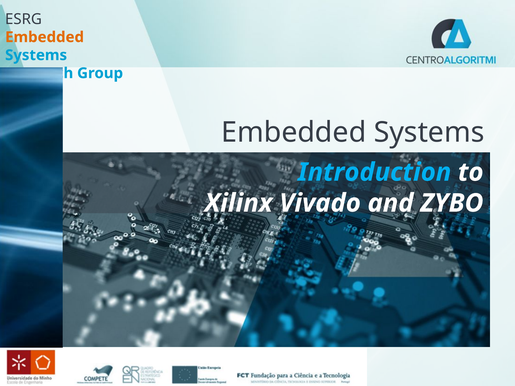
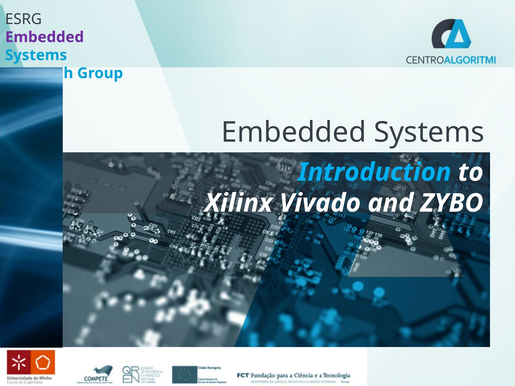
Embedded at (45, 37) colour: orange -> purple
